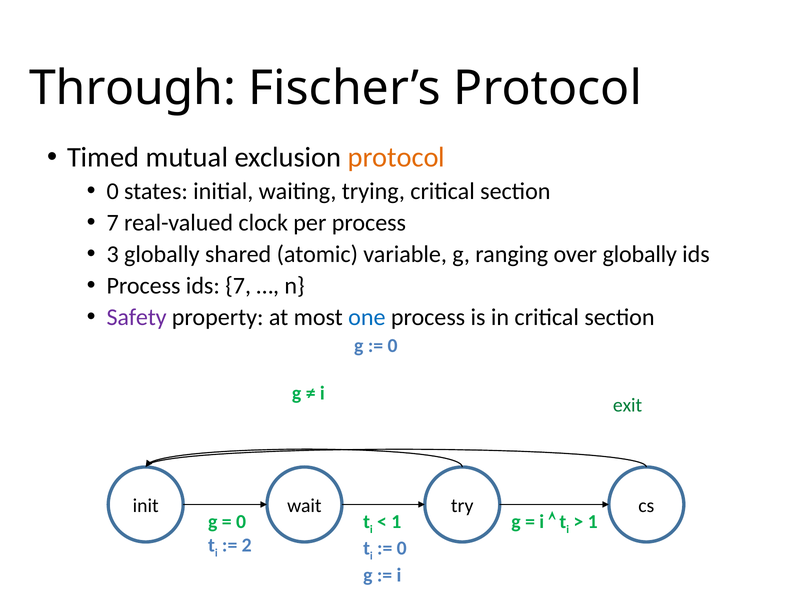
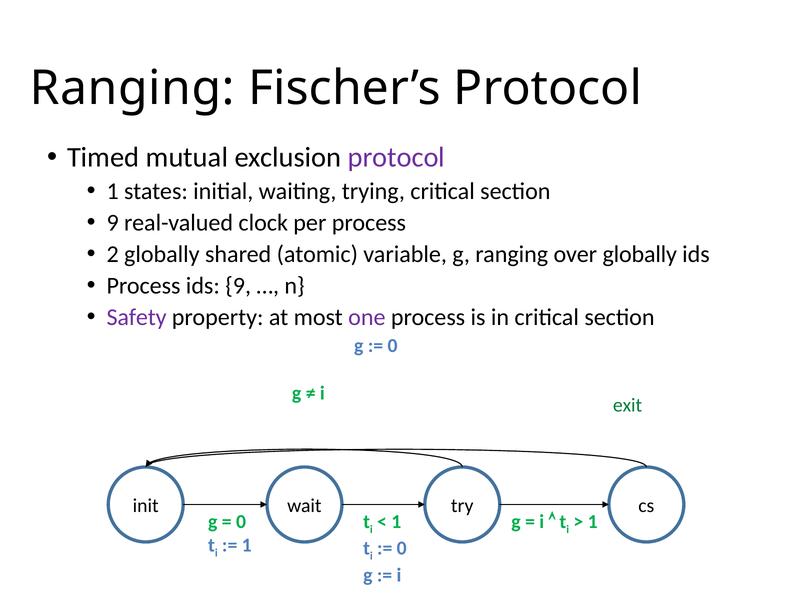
Through at (133, 88): Through -> Ranging
protocol at (396, 157) colour: orange -> purple
0 at (113, 191): 0 -> 1
7 at (113, 223): 7 -> 9
3: 3 -> 2
ids 7: 7 -> 9
one colour: blue -> purple
2 at (247, 545): 2 -> 1
